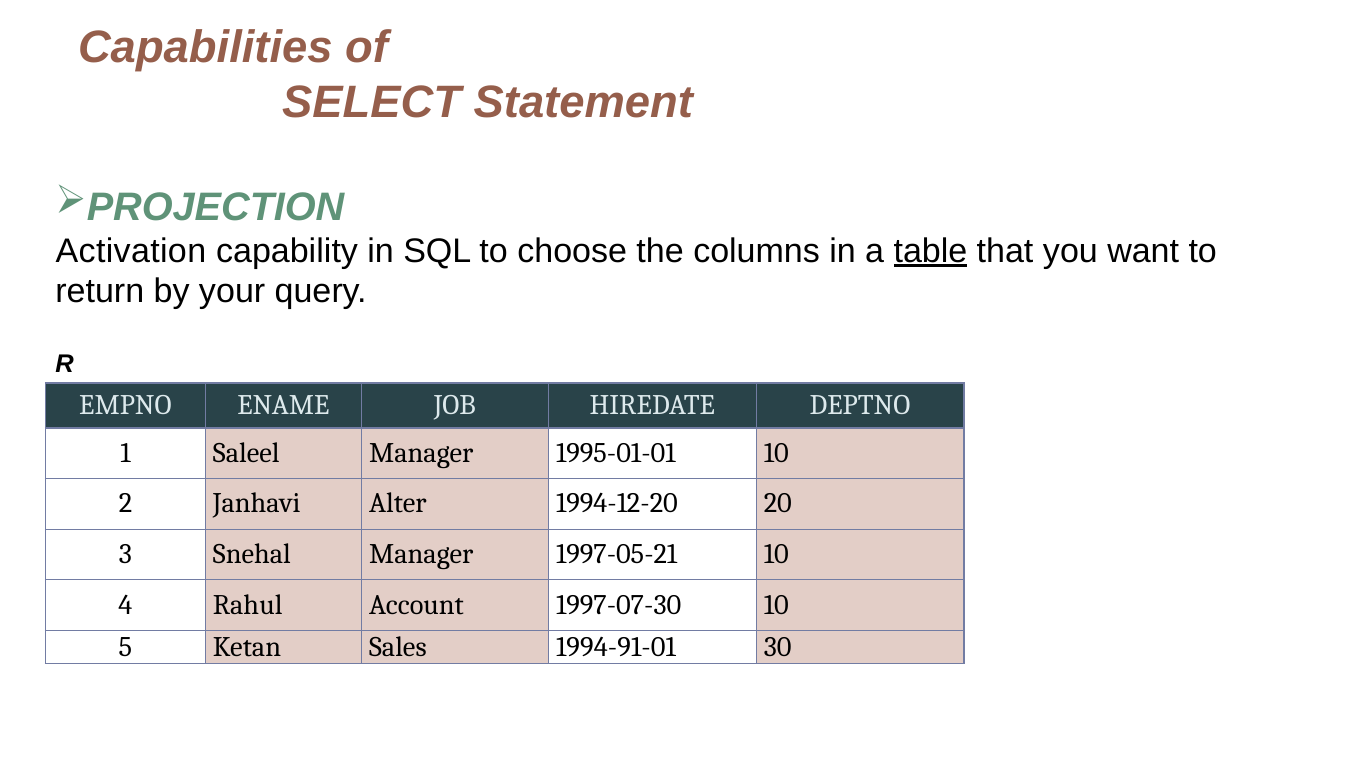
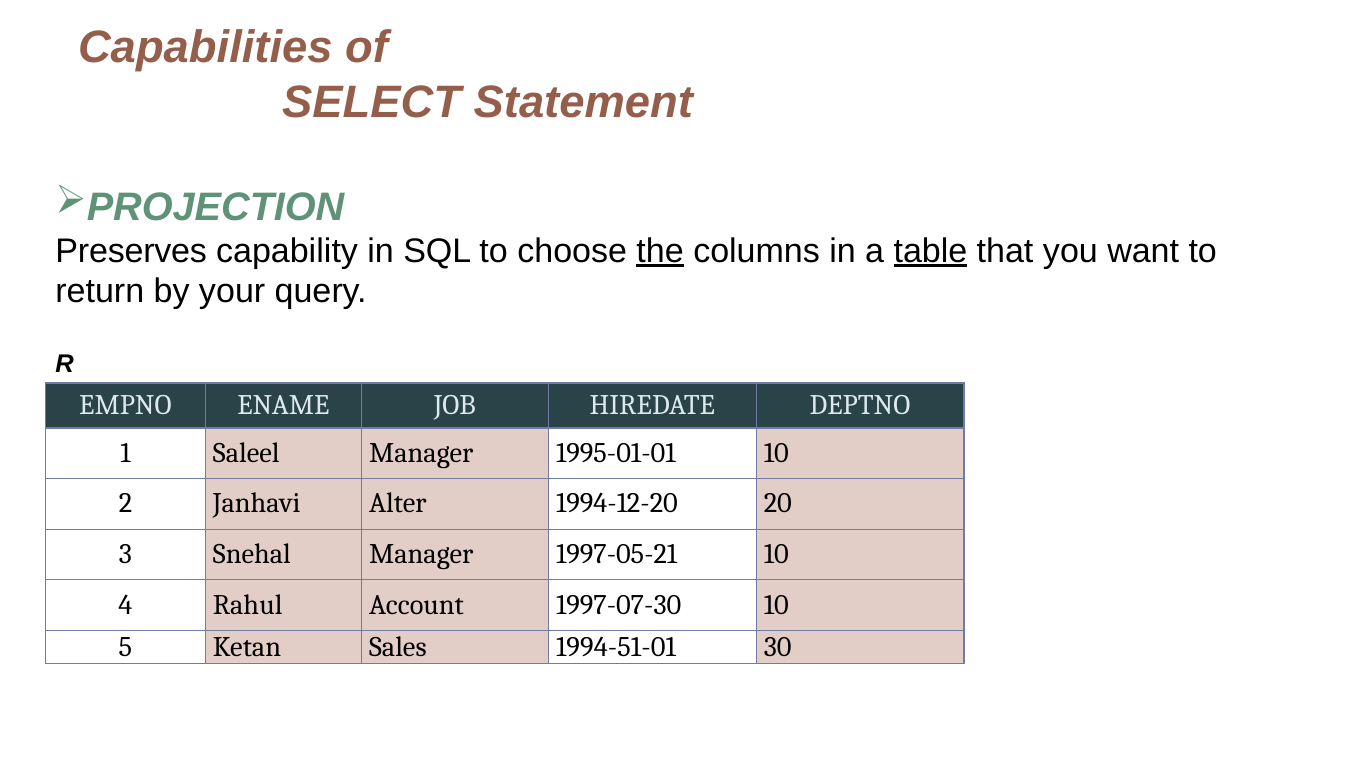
Activation: Activation -> Preserves
the underline: none -> present
1994-91-01: 1994-91-01 -> 1994-51-01
